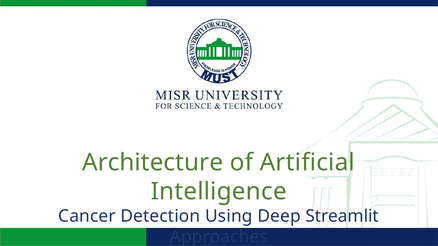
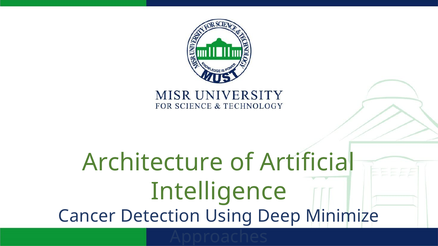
Streamlit: Streamlit -> Minimize
